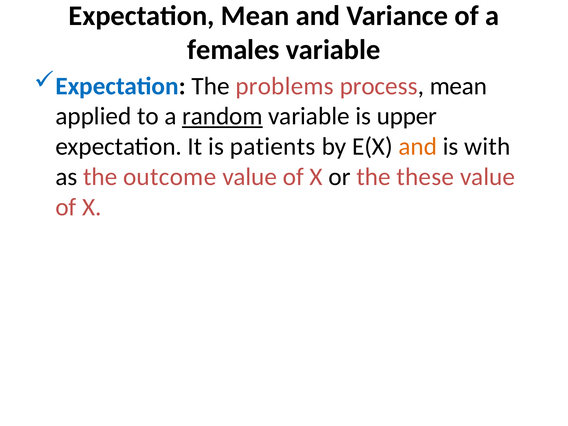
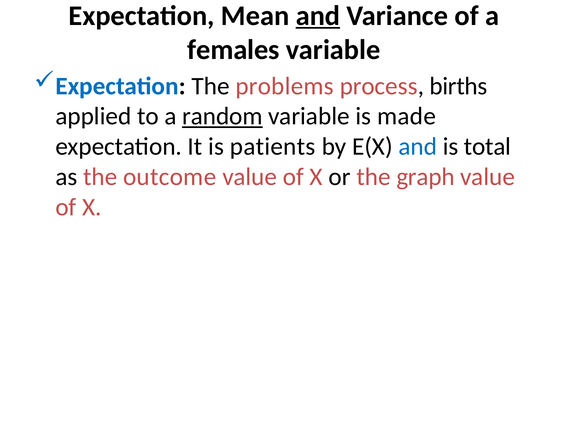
and at (318, 16) underline: none -> present
process mean: mean -> births
upper: upper -> made
and at (418, 147) colour: orange -> blue
with: with -> total
these: these -> graph
